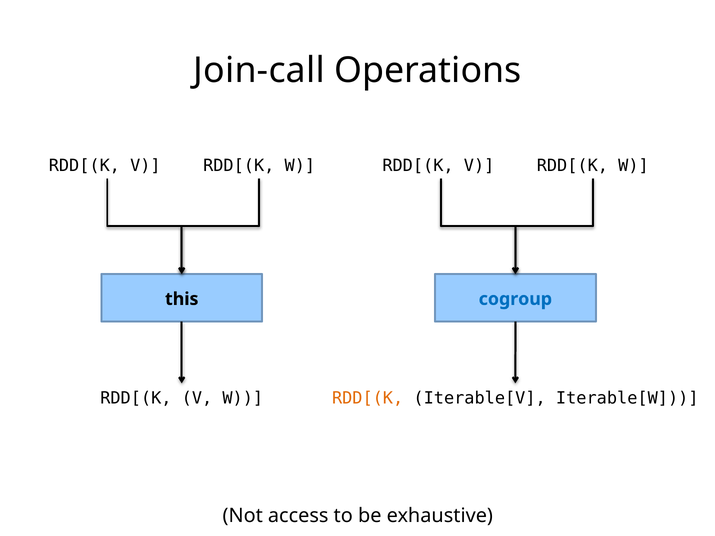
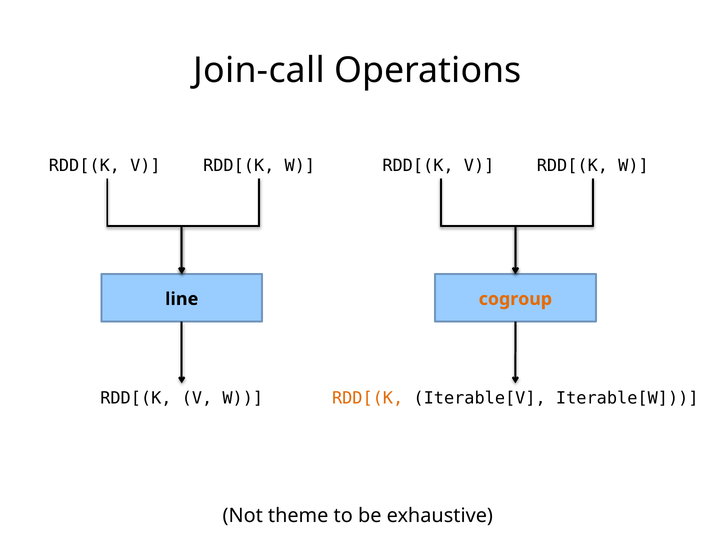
this: this -> line
cogroup colour: blue -> orange
access: access -> theme
